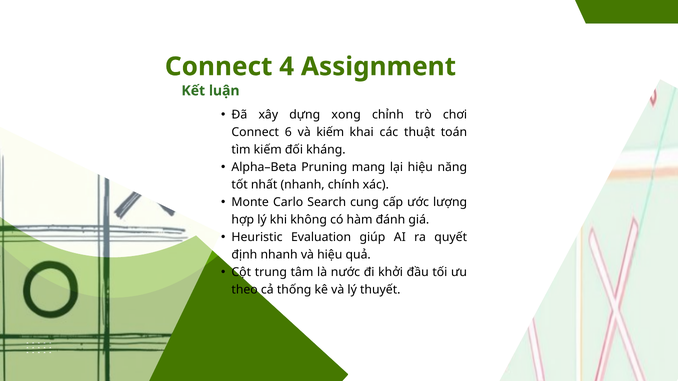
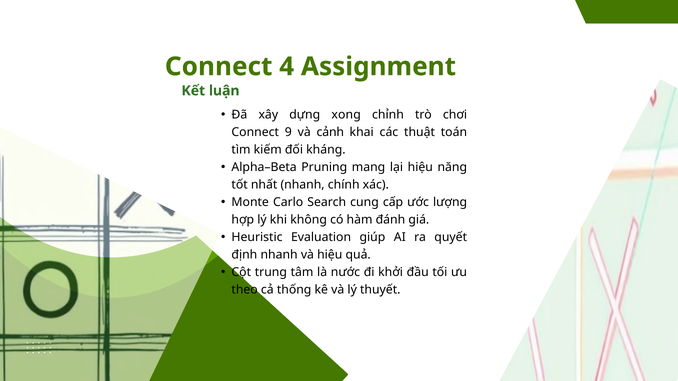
6: 6 -> 9
và kiếm: kiếm -> cảnh
